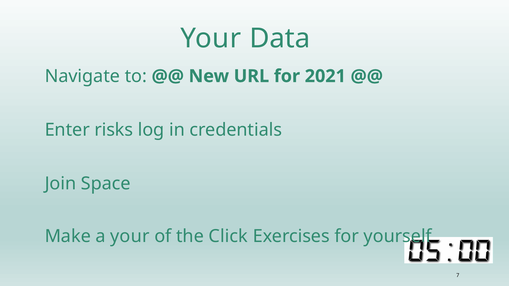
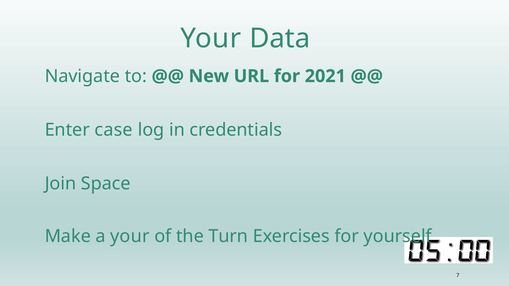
risks: risks -> case
Click: Click -> Turn
